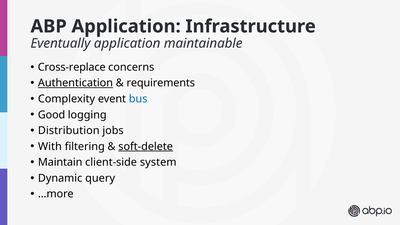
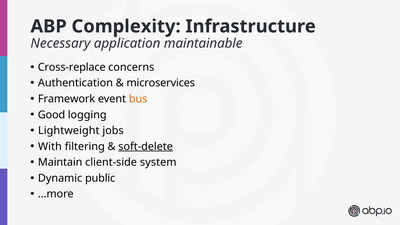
ABP Application: Application -> Complexity
Eventually: Eventually -> Necessary
Authentication underline: present -> none
requirements: requirements -> microservices
Complexity: Complexity -> Framework
bus colour: blue -> orange
Distribution: Distribution -> Lightweight
query: query -> public
